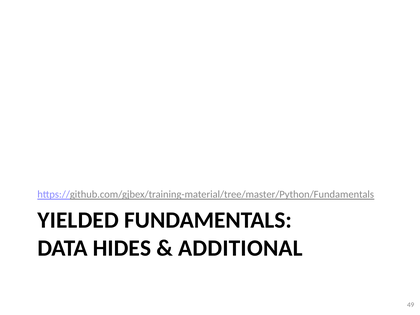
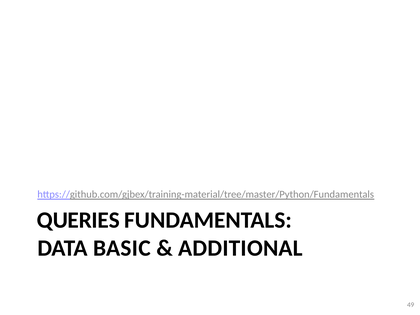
YIELDED: YIELDED -> QUERIES
HIDES: HIDES -> BASIC
